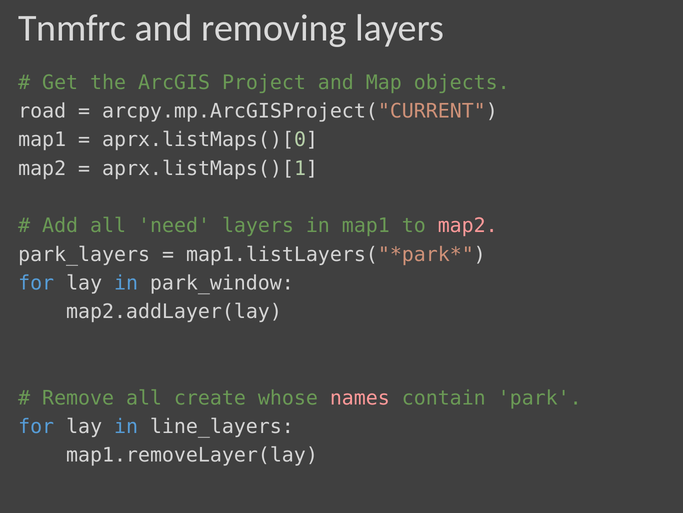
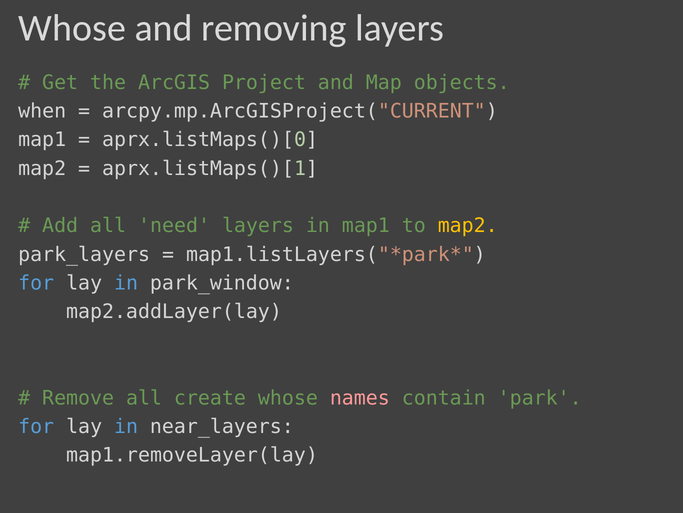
Tnmfrc at (72, 28): Tnmfrc -> Whose
road: road -> when
map2 at (468, 226) colour: pink -> yellow
line_layers: line_layers -> near_layers
